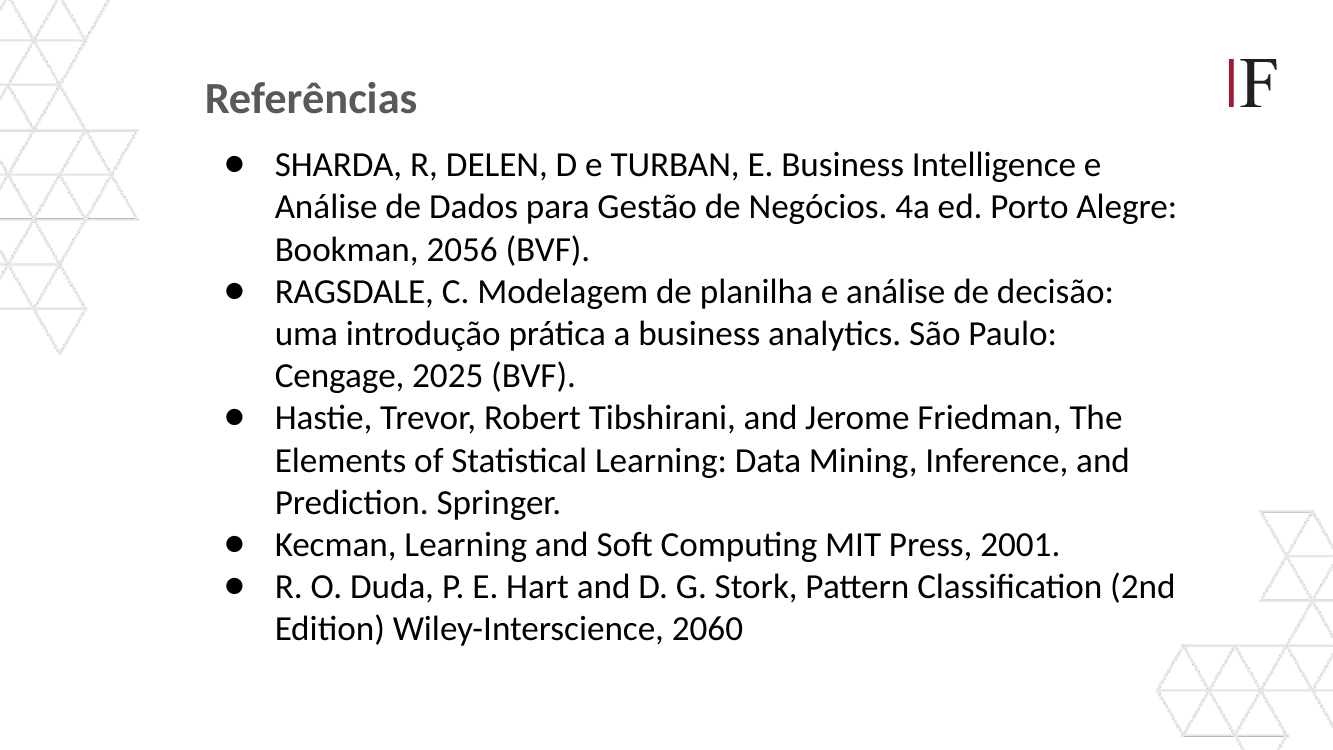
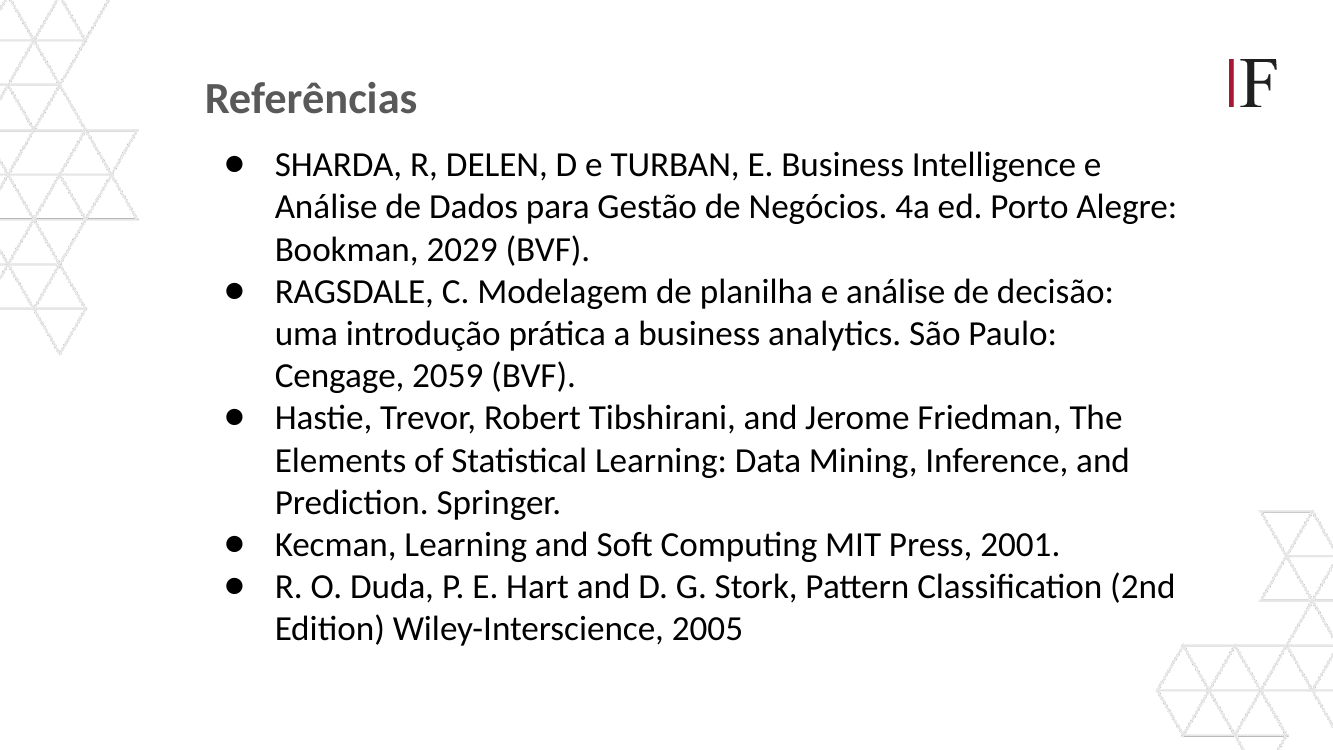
2056: 2056 -> 2029
2025: 2025 -> 2059
2060: 2060 -> 2005
